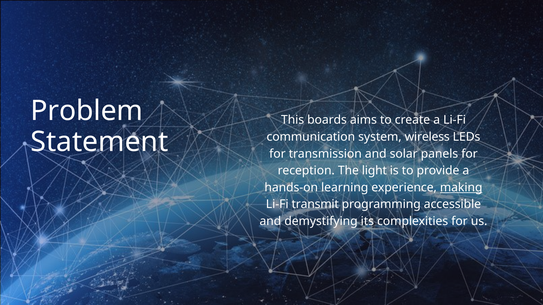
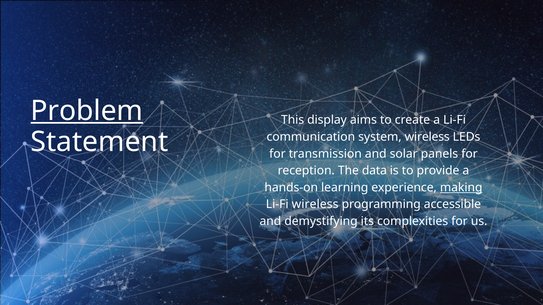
Problem underline: none -> present
boards: boards -> display
light: light -> data
Li-Fi transmit: transmit -> wireless
